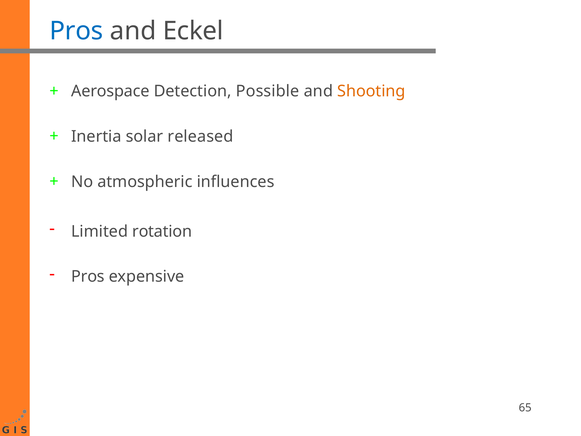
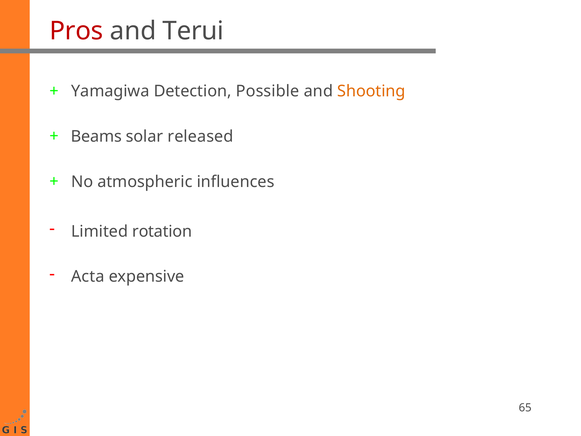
Pros at (76, 31) colour: blue -> red
Eckel: Eckel -> Terui
Aerospace: Aerospace -> Yamagiwa
Inertia: Inertia -> Beams
Pros at (88, 277): Pros -> Acta
